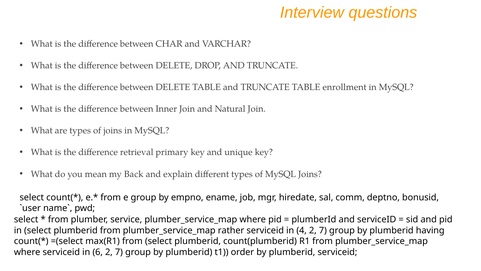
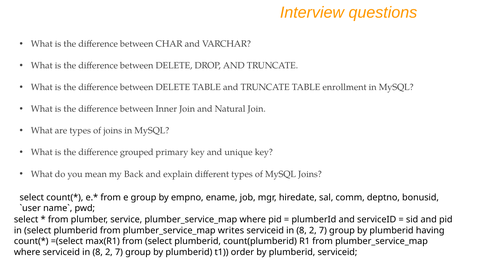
retrieval: retrieval -> grouped
rather: rather -> writes
4 at (302, 230): 4 -> 8
where serviceid in 6: 6 -> 8
